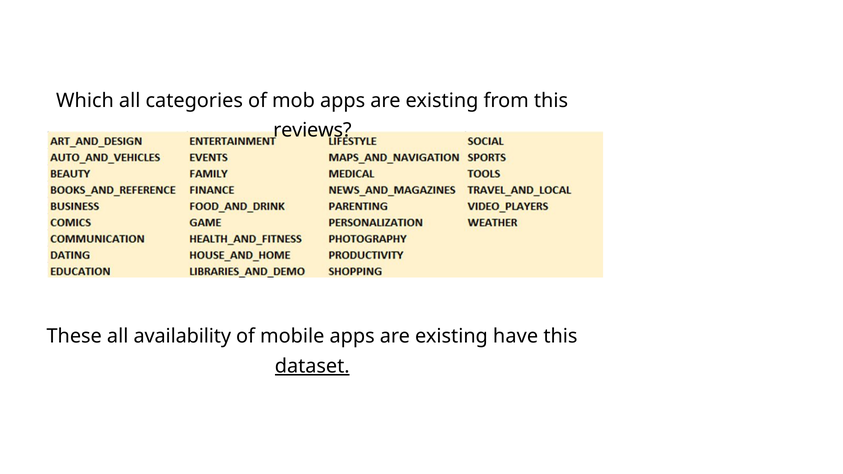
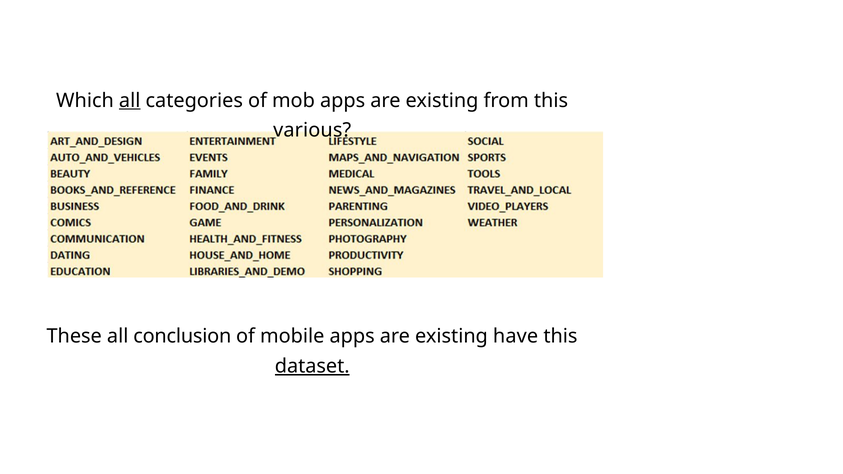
all at (130, 100) underline: none -> present
reviews: reviews -> various
availability: availability -> conclusion
